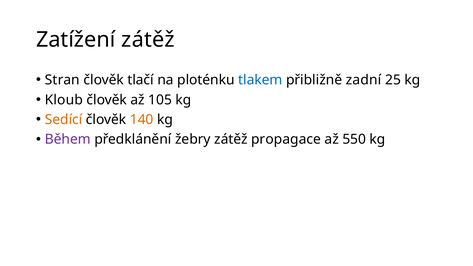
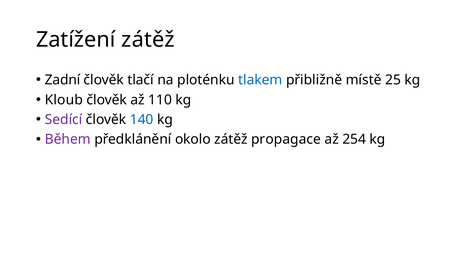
Stran: Stran -> Zadní
zadní: zadní -> místě
105: 105 -> 110
Sedící colour: orange -> purple
140 colour: orange -> blue
žebry: žebry -> okolo
550: 550 -> 254
